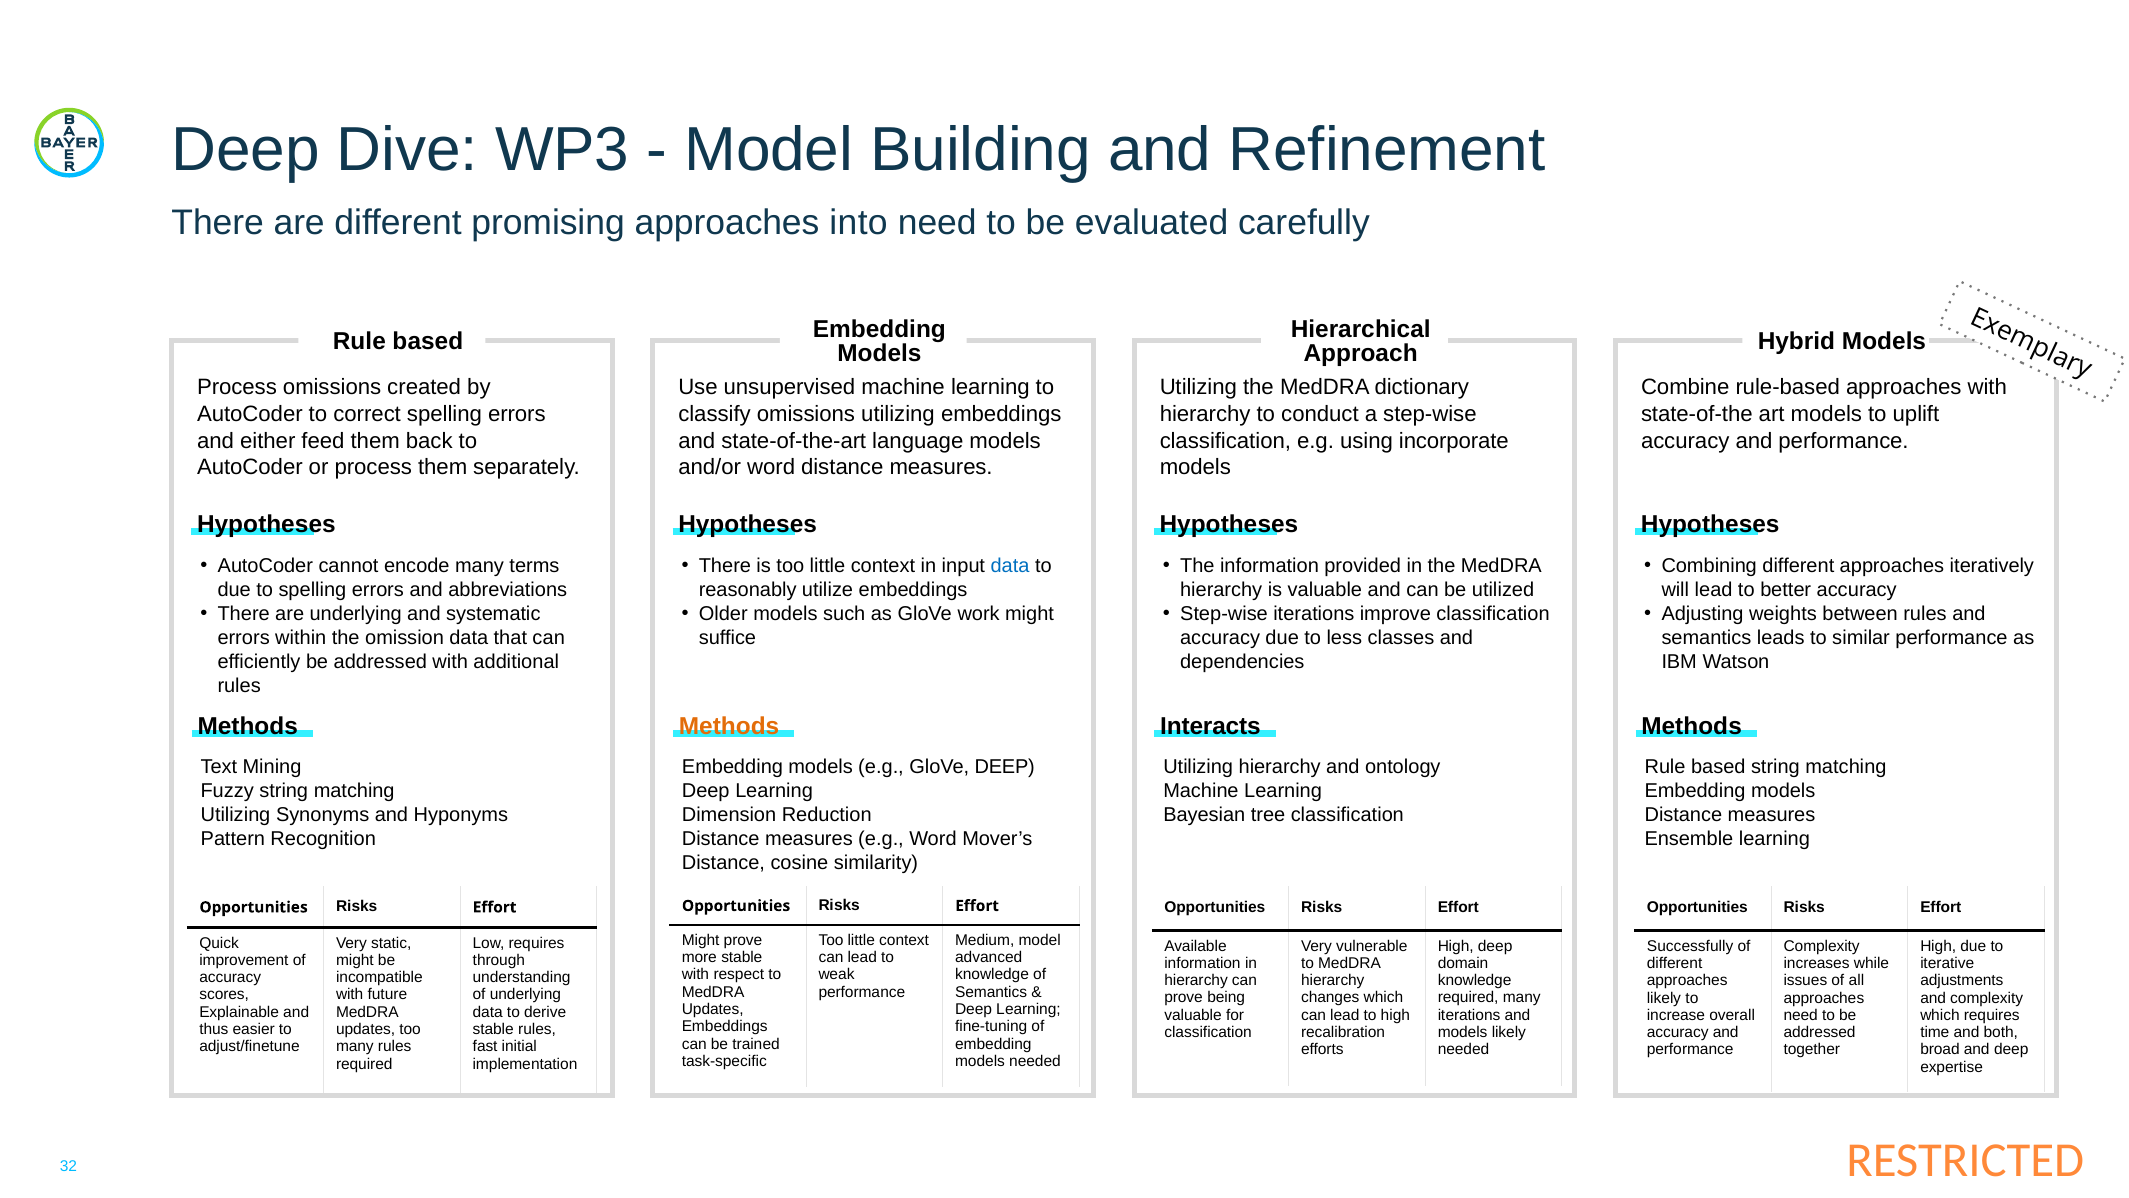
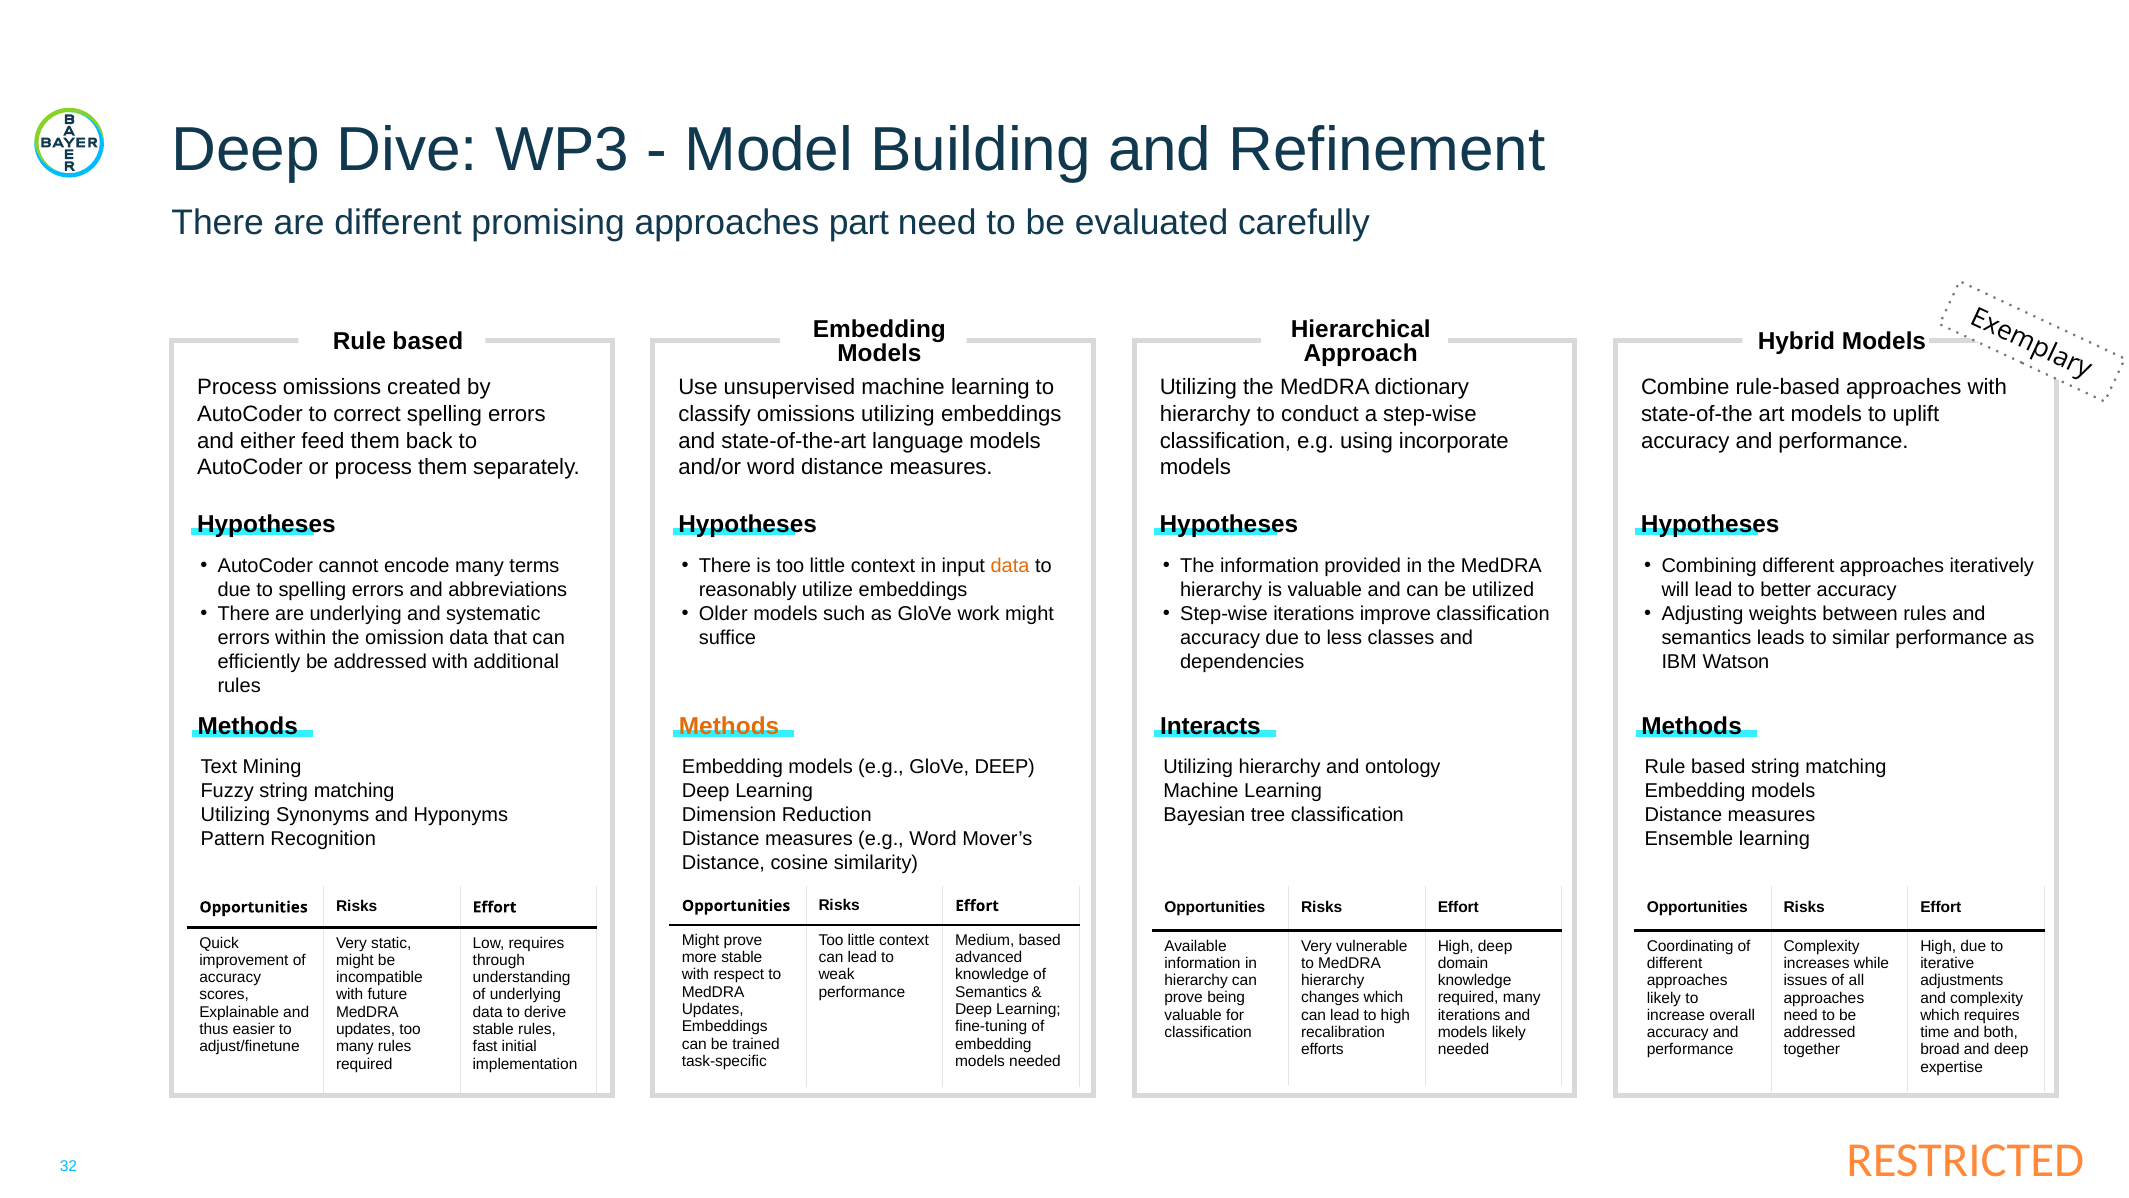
into: into -> part
data at (1010, 565) colour: blue -> orange
Medium model: model -> based
Successfully: Successfully -> Coordinating
